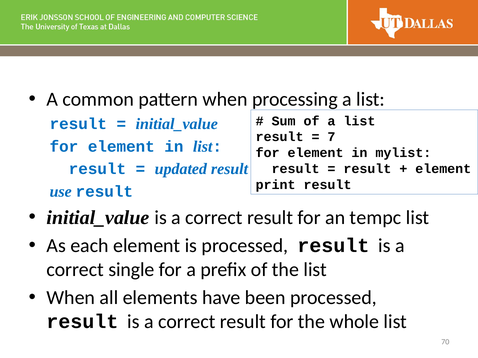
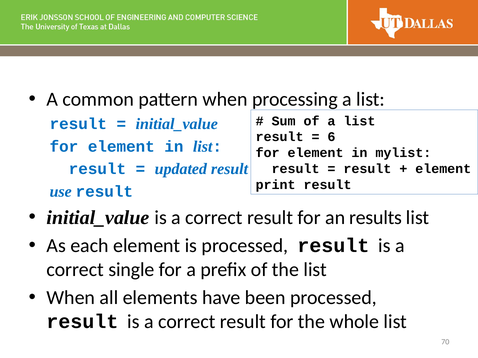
7: 7 -> 6
tempc: tempc -> results
